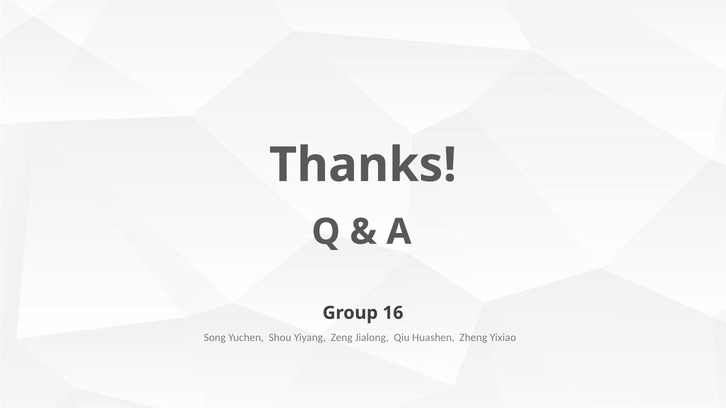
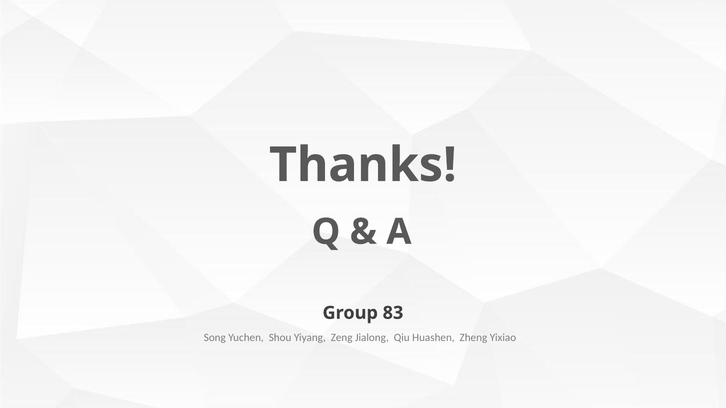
16: 16 -> 83
